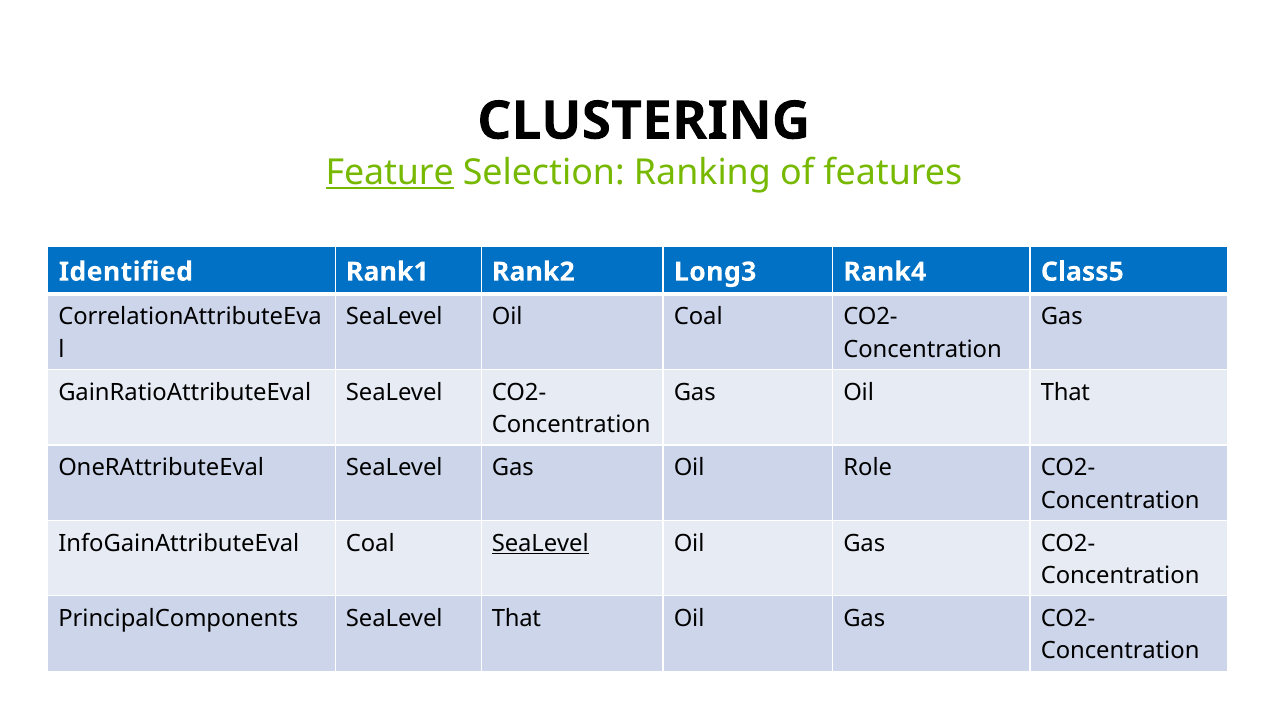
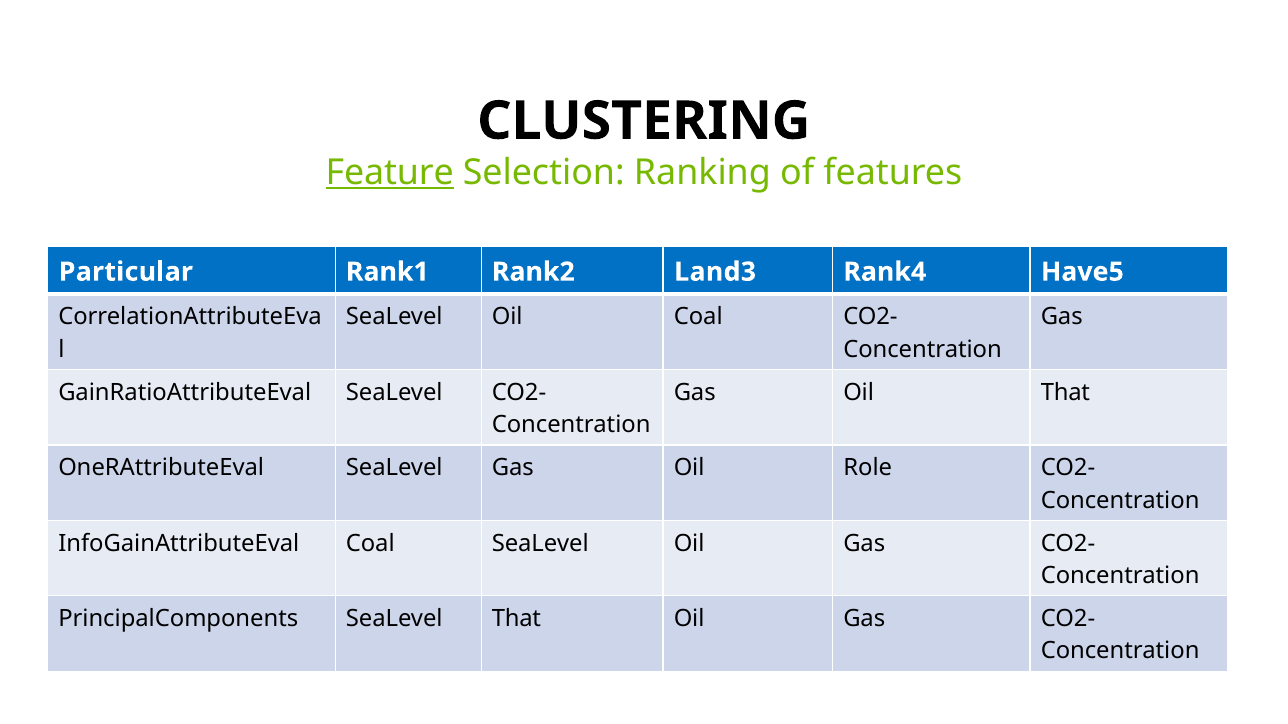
Identified: Identified -> Particular
Long3: Long3 -> Land3
Class5: Class5 -> Have5
SeaLevel at (540, 544) underline: present -> none
